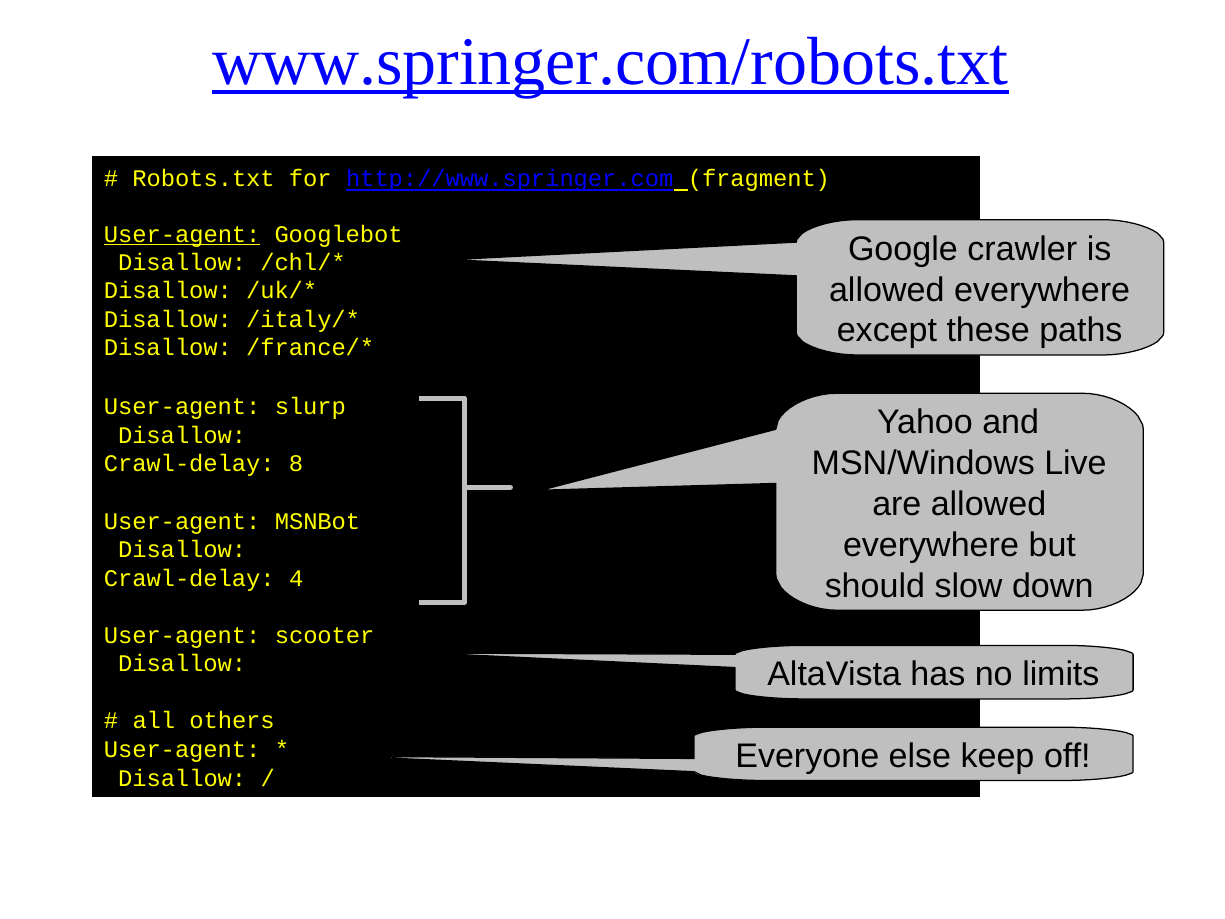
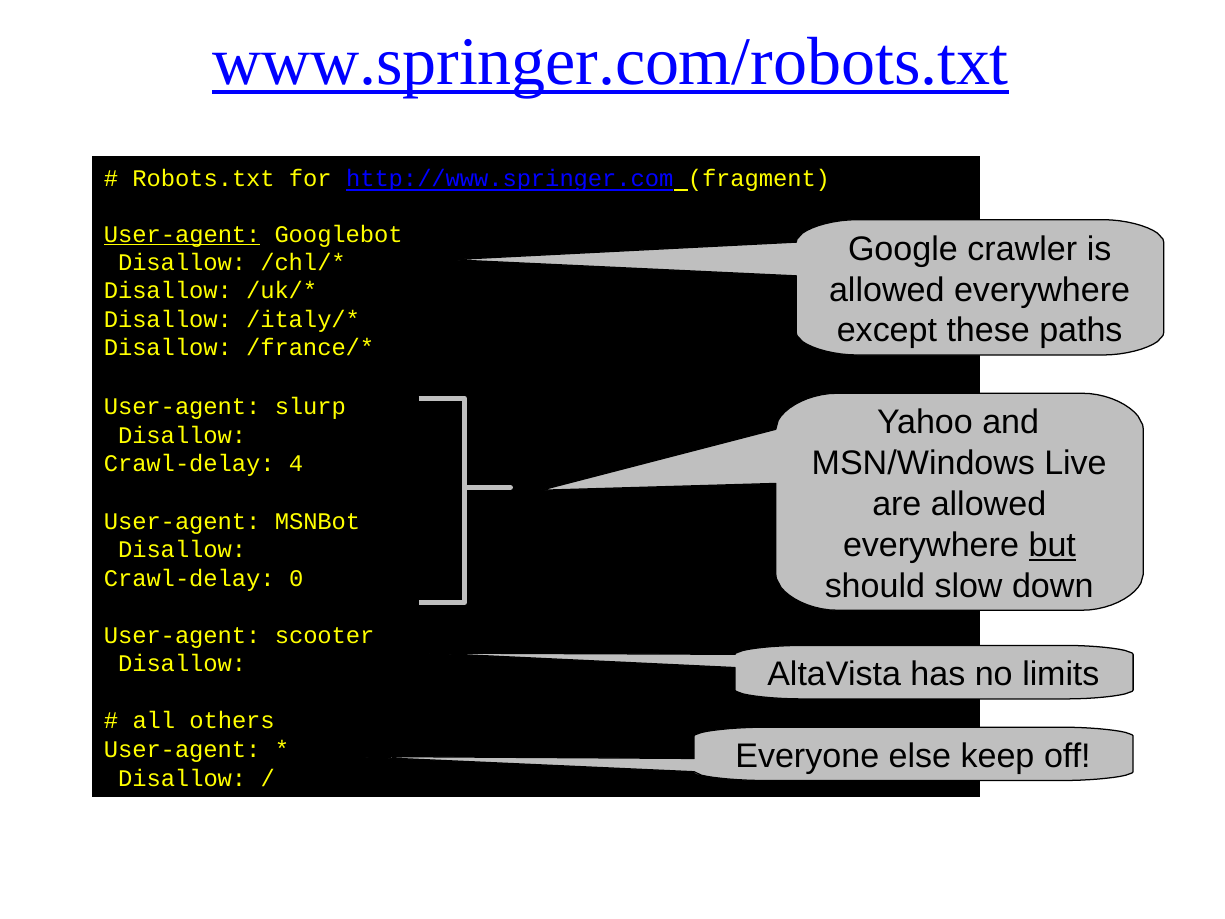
8: 8 -> 4
but underline: none -> present
4: 4 -> 0
